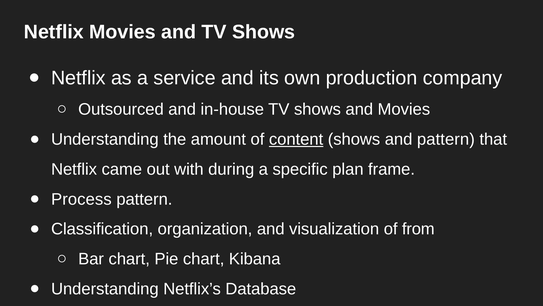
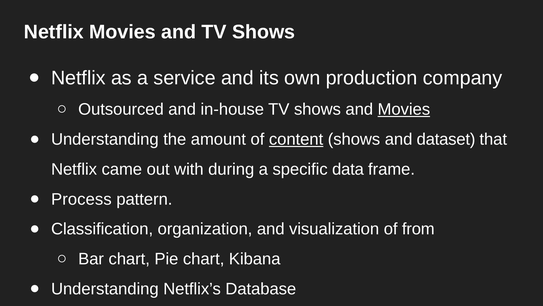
Movies at (404, 109) underline: none -> present
and pattern: pattern -> dataset
plan: plan -> data
